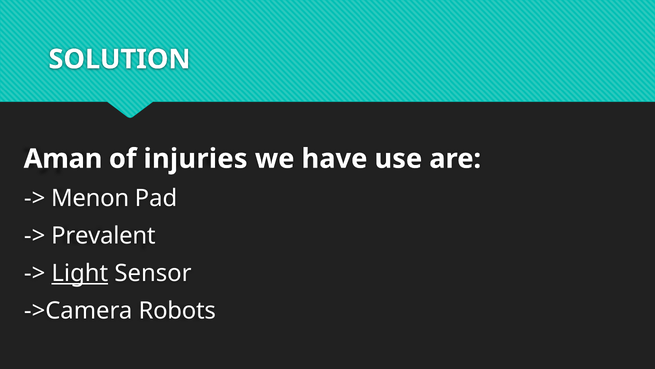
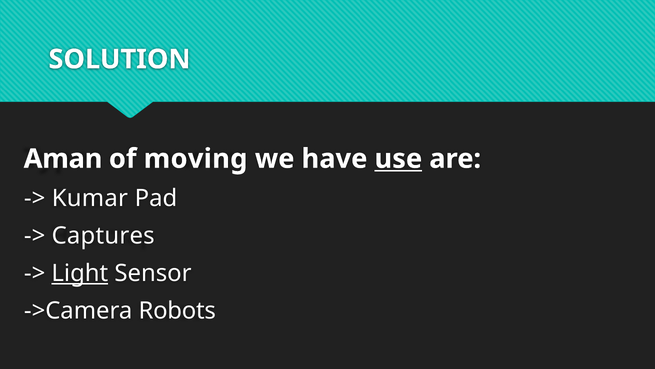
injuries: injuries -> moving
use underline: none -> present
Menon: Menon -> Kumar
Prevalent: Prevalent -> Captures
